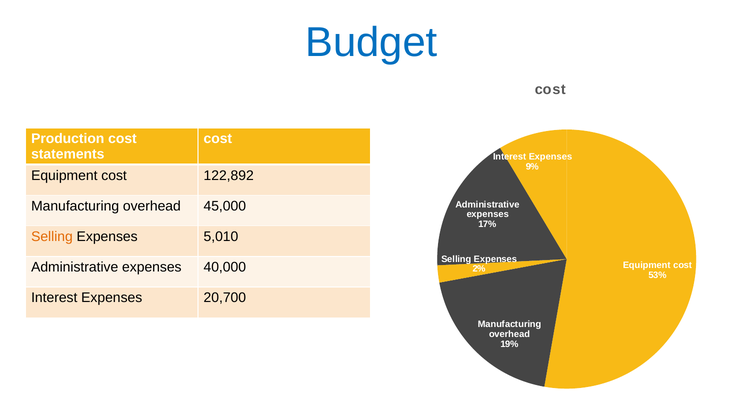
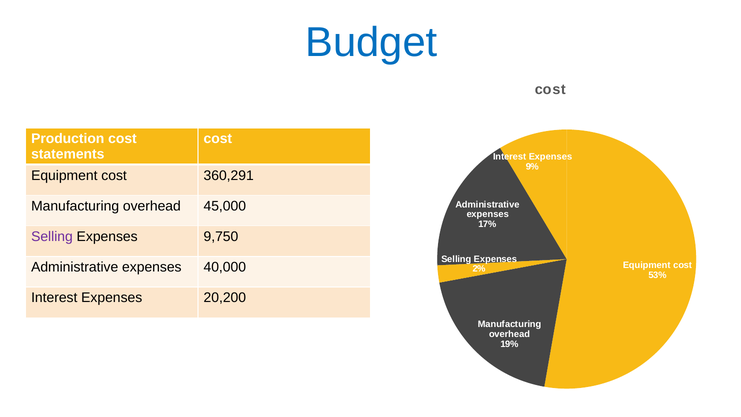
122,892: 122,892 -> 360,291
Selling at (52, 237) colour: orange -> purple
5,010: 5,010 -> 9,750
20,700: 20,700 -> 20,200
